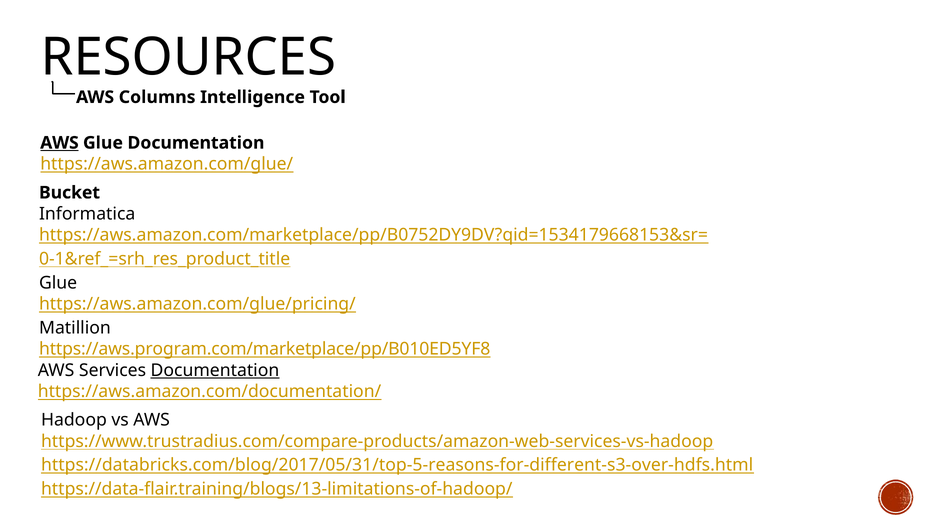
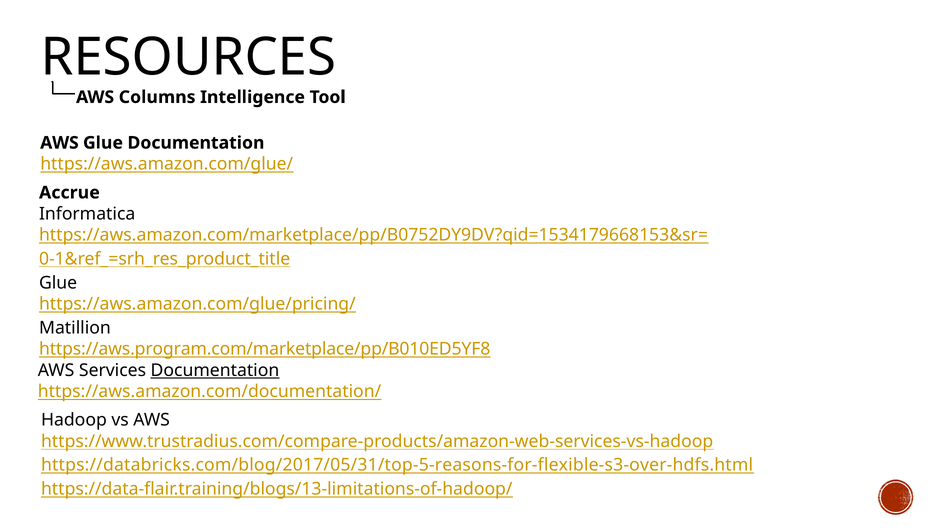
AWS at (59, 143) underline: present -> none
Bucket: Bucket -> Accrue
https://databricks.com/blog/2017/05/31/top-5-reasons-for-different-s3-over-hdfs.html: https://databricks.com/blog/2017/05/31/top-5-reasons-for-different-s3-over-hdfs.html -> https://databricks.com/blog/2017/05/31/top-5-reasons-for-flexible-s3-over-hdfs.html
